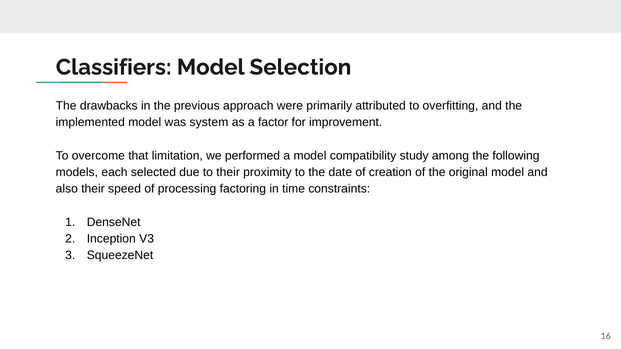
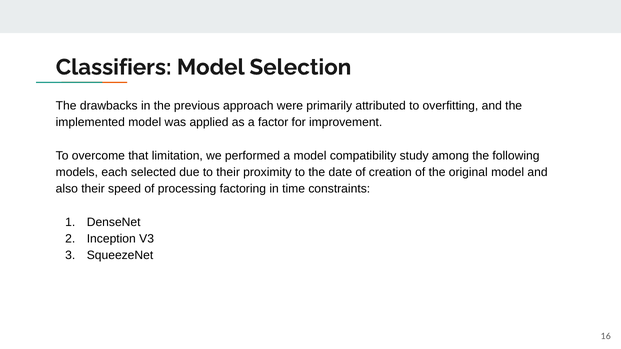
system: system -> applied
